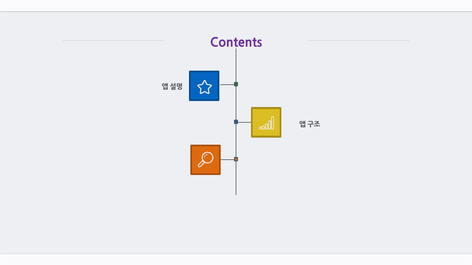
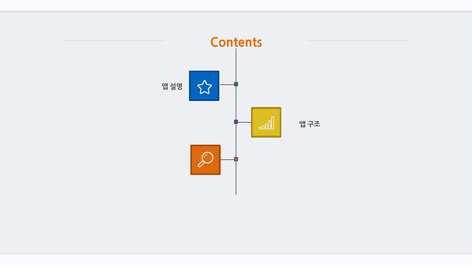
Contents colour: purple -> orange
